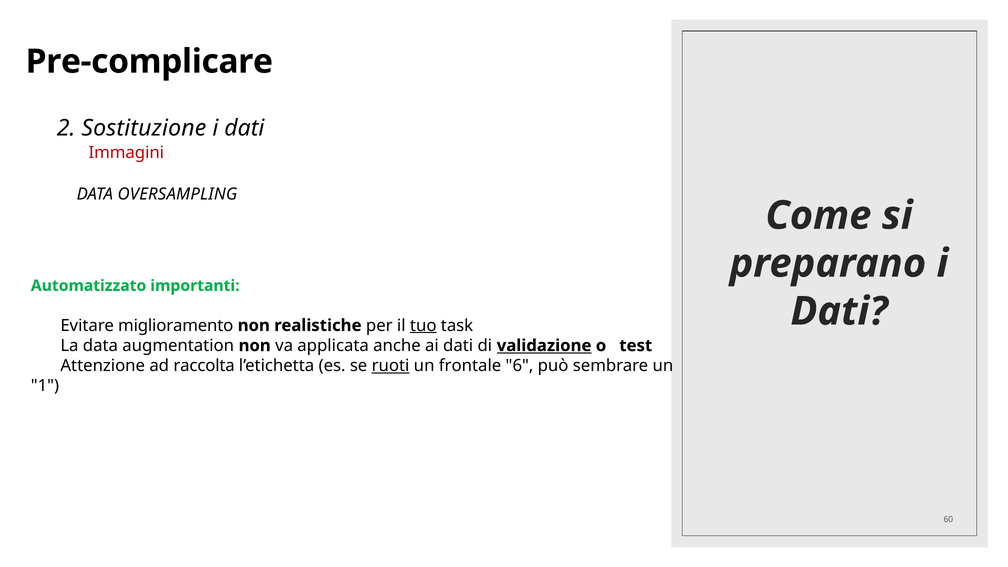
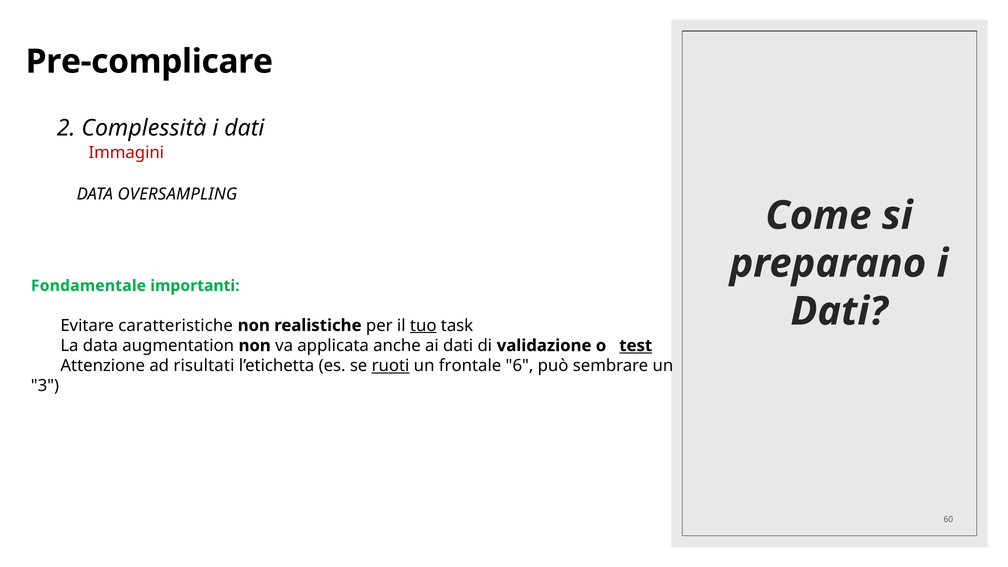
Sostituzione: Sostituzione -> Complessità
Automatizzato: Automatizzato -> Fondamentale
miglioramento: miglioramento -> caratteristiche
validazione underline: present -> none
test underline: none -> present
raccolta: raccolta -> risultati
1: 1 -> 3
